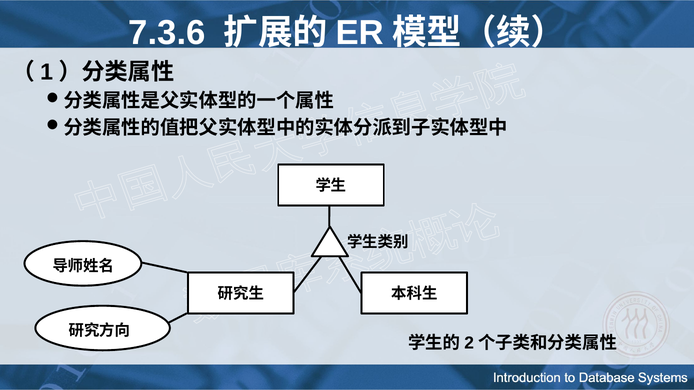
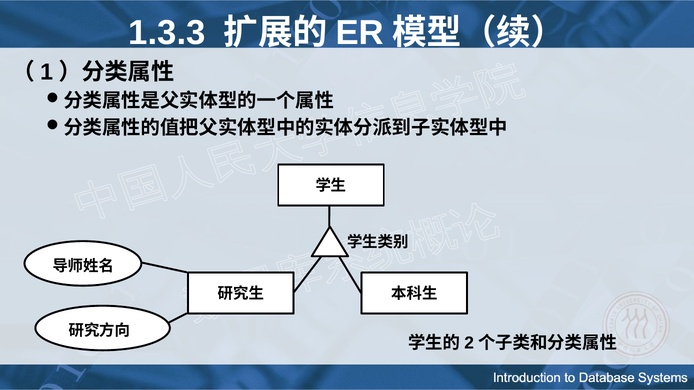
7.3.6: 7.3.6 -> 1.3.3
